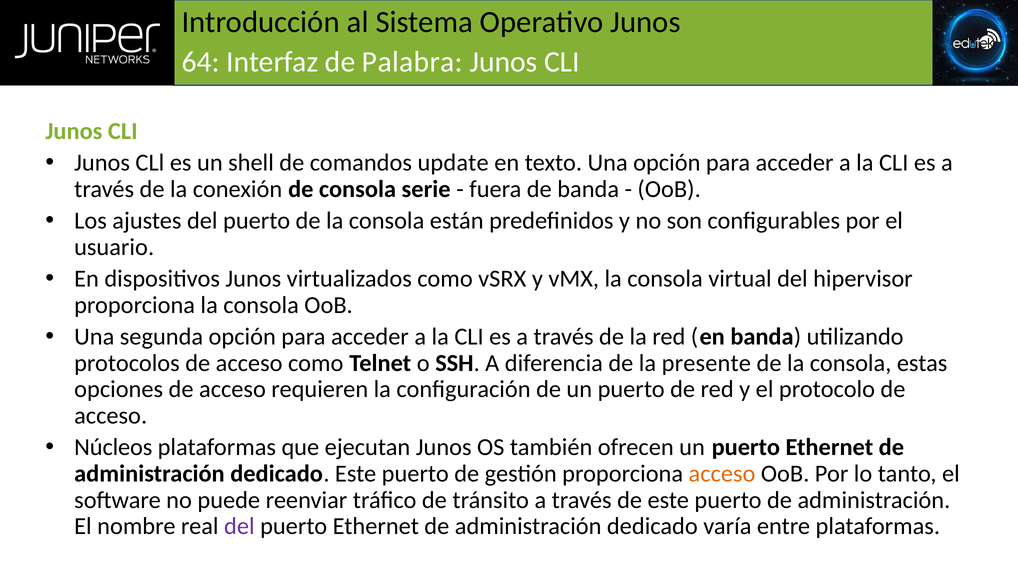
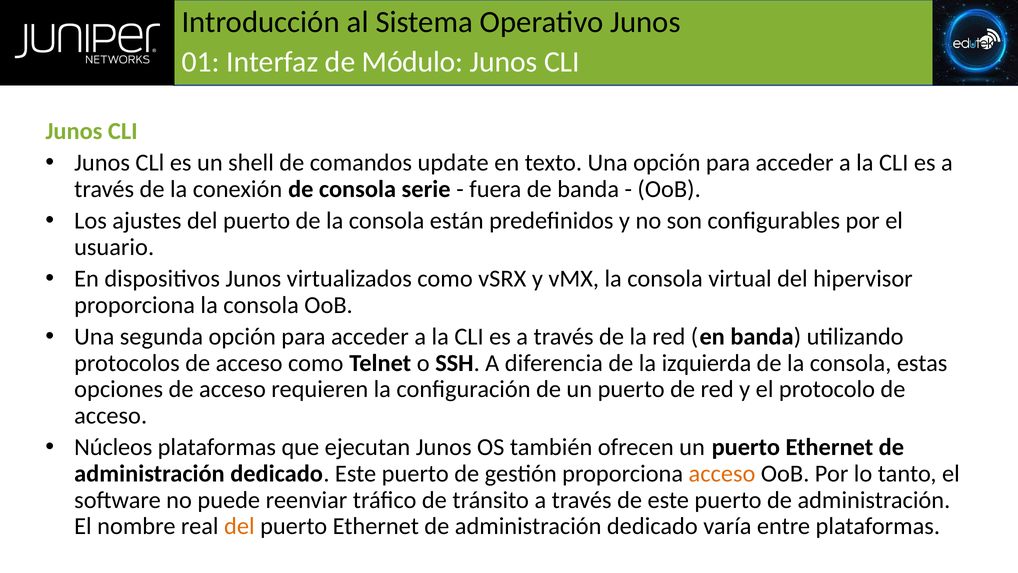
64: 64 -> 01
Palabra: Palabra -> Módulo
presente: presente -> izquierda
del at (239, 526) colour: purple -> orange
